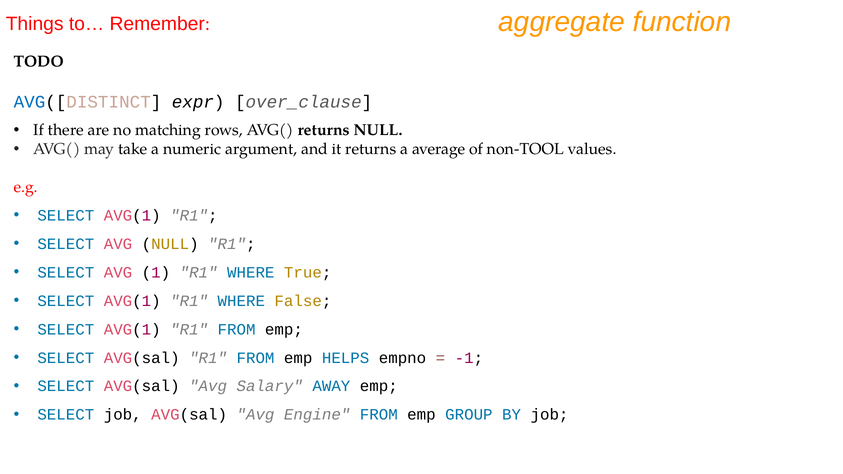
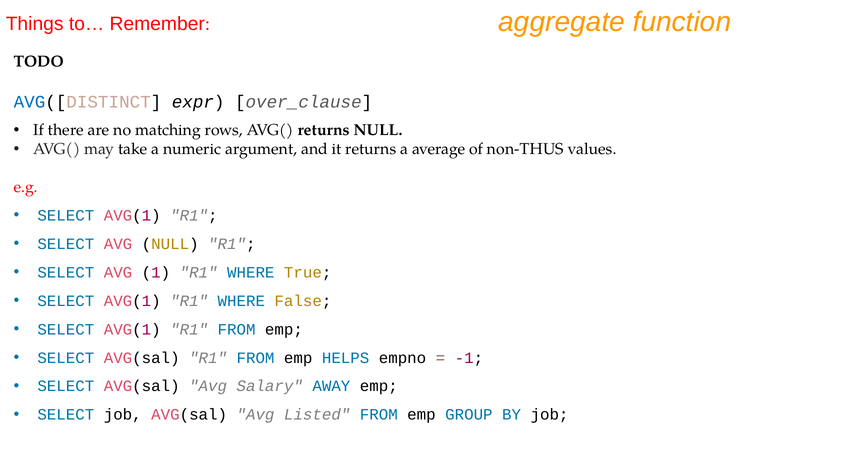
non-TOOL: non-TOOL -> non-THUS
Engine: Engine -> Listed
